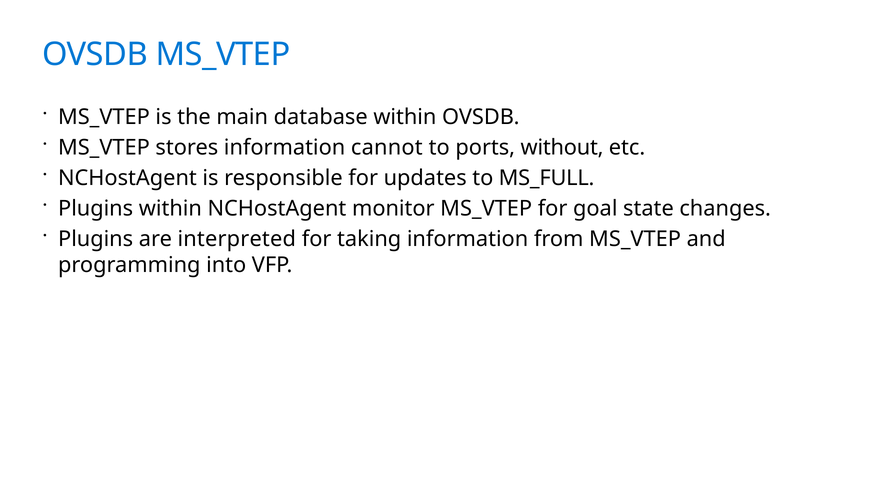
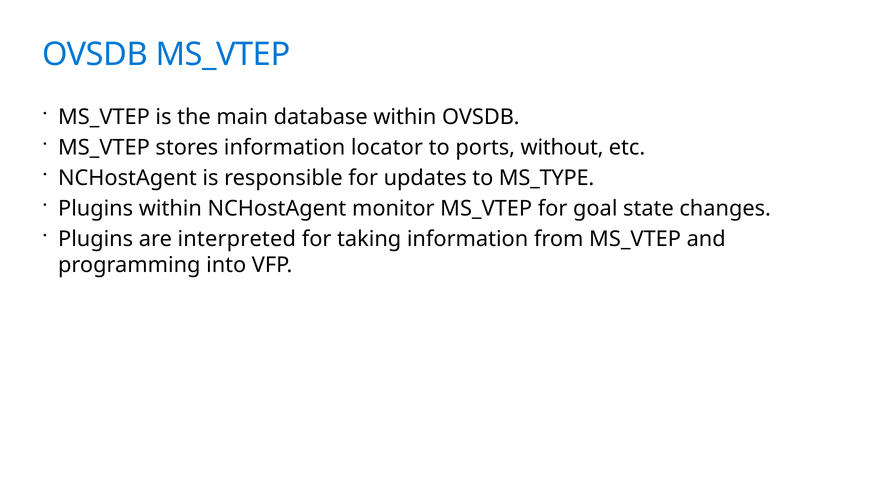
cannot: cannot -> locator
MS_FULL: MS_FULL -> MS_TYPE
